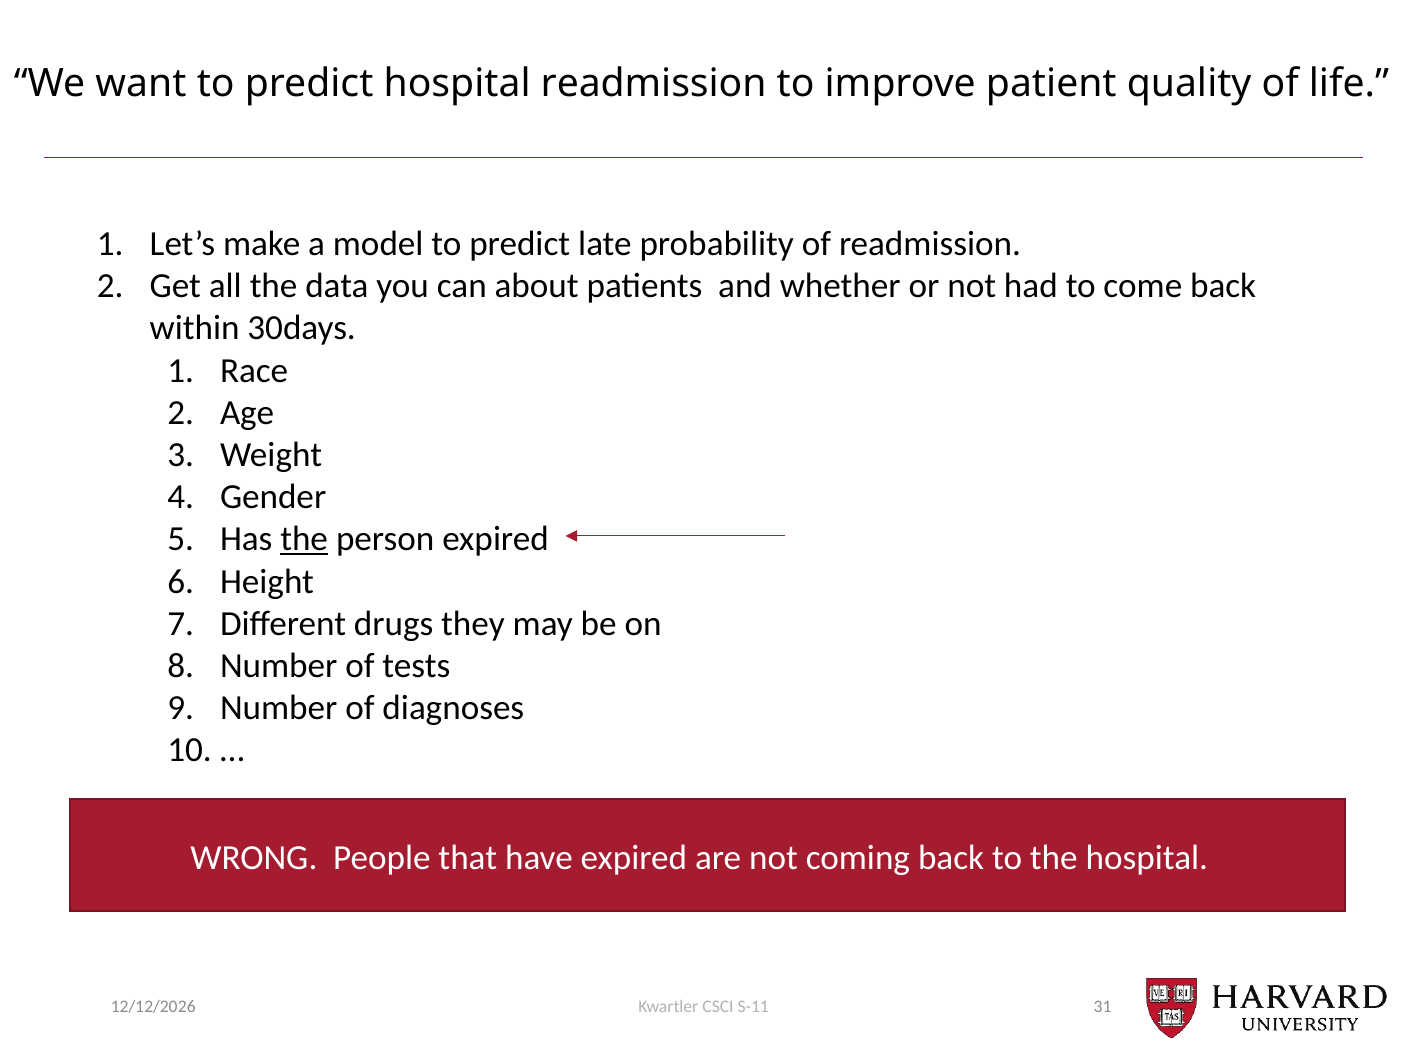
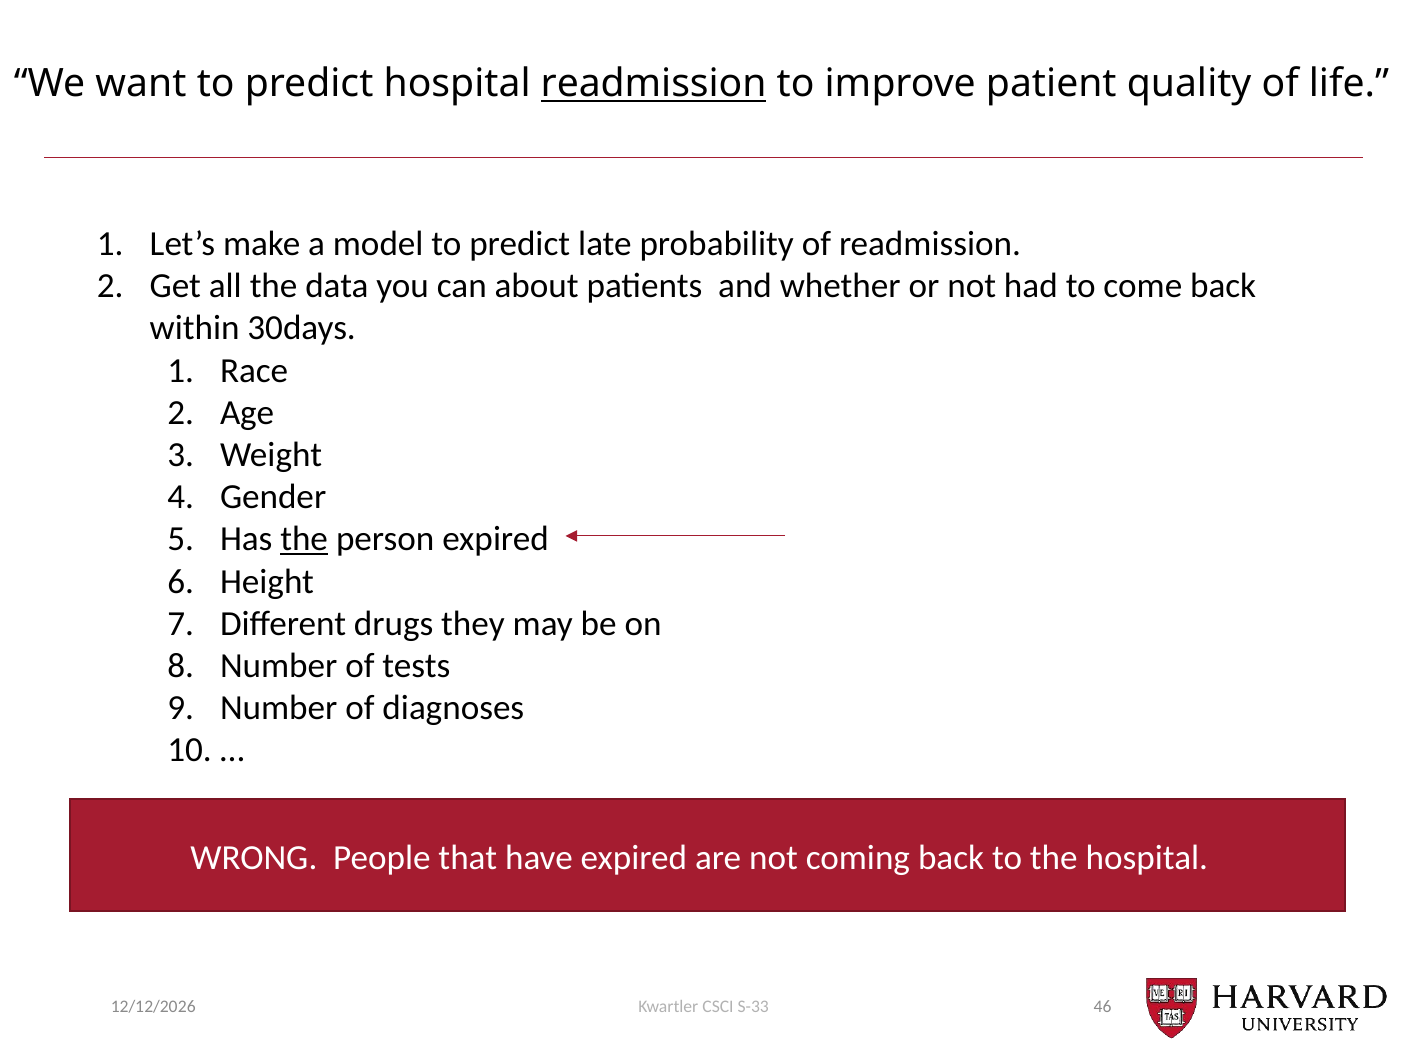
readmission at (654, 84) underline: none -> present
S-11: S-11 -> S-33
31: 31 -> 46
